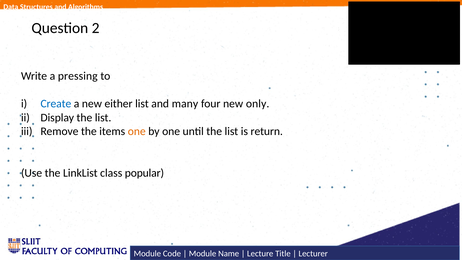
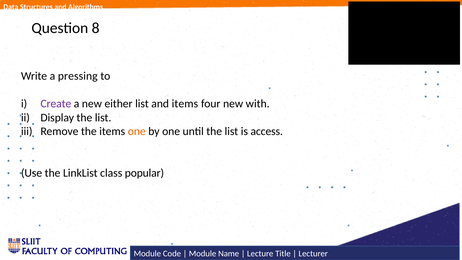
2: 2 -> 8
Create colour: blue -> purple
and many: many -> items
only: only -> with
return: return -> access
